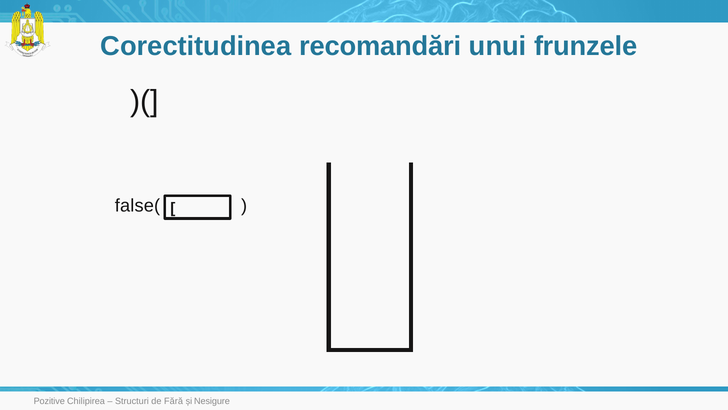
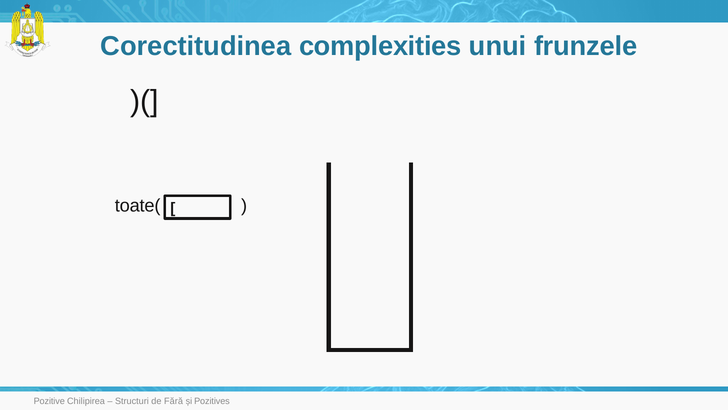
recomandări: recomandări -> complexities
false(: false( -> toate(
Nesigure: Nesigure -> Pozitives
